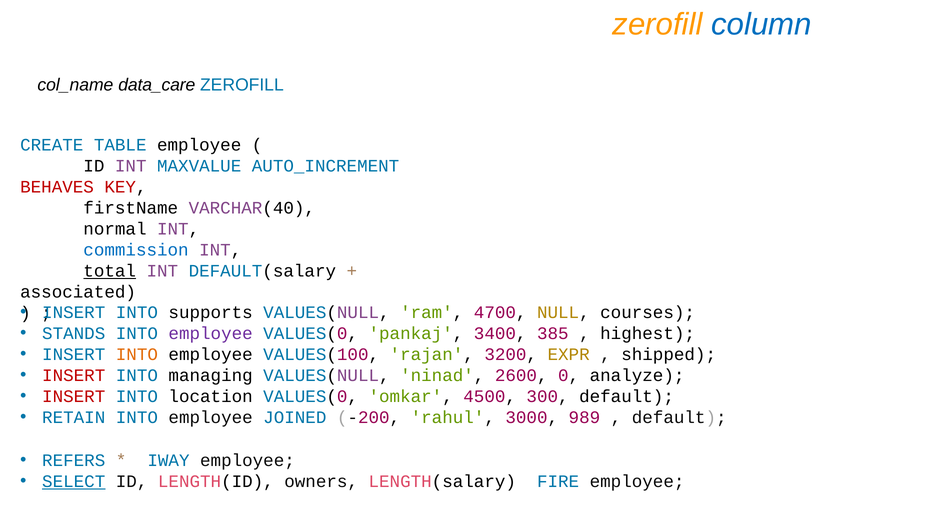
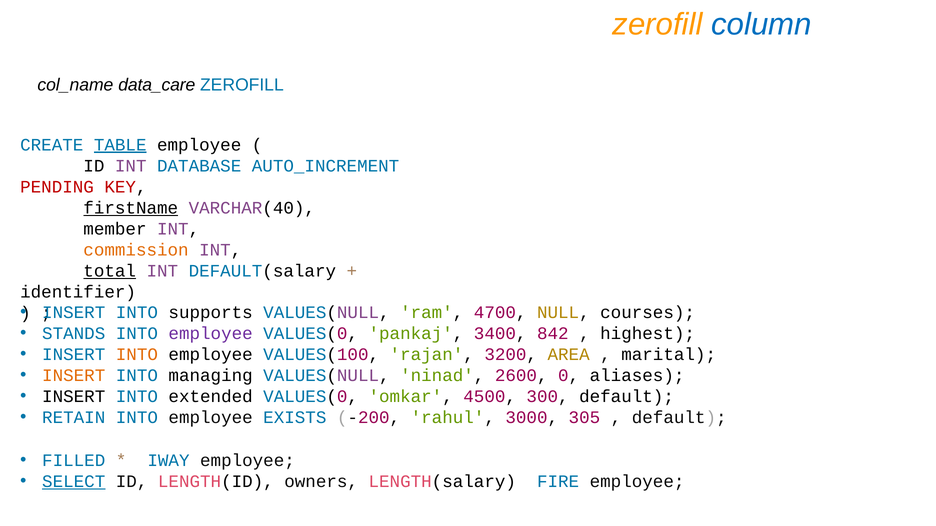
TABLE underline: none -> present
MAXVALUE: MAXVALUE -> DATABASE
BEHAVES: BEHAVES -> PENDING
firstName underline: none -> present
normal: normal -> member
commission colour: blue -> orange
associated: associated -> identifier
385: 385 -> 842
EXPR: EXPR -> AREA
shipped: shipped -> marital
INSERT at (74, 376) colour: red -> orange
analyze: analyze -> aliases
INSERT at (74, 397) colour: red -> black
location: location -> extended
JOINED: JOINED -> EXISTS
989: 989 -> 305
REFERS: REFERS -> FILLED
